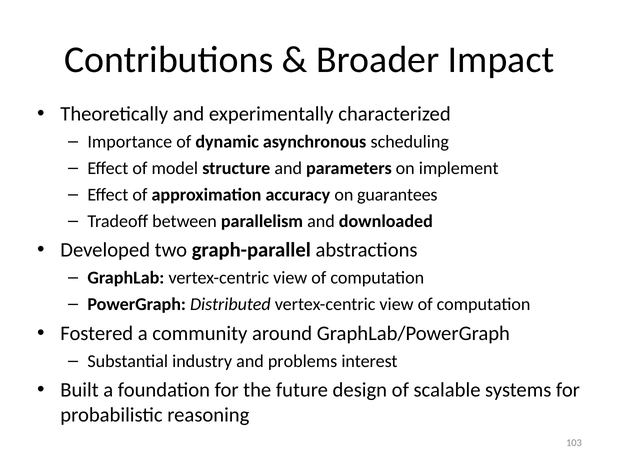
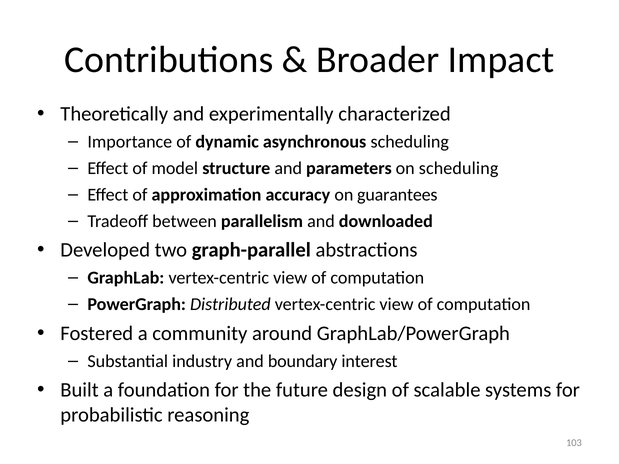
on implement: implement -> scheduling
problems: problems -> boundary
